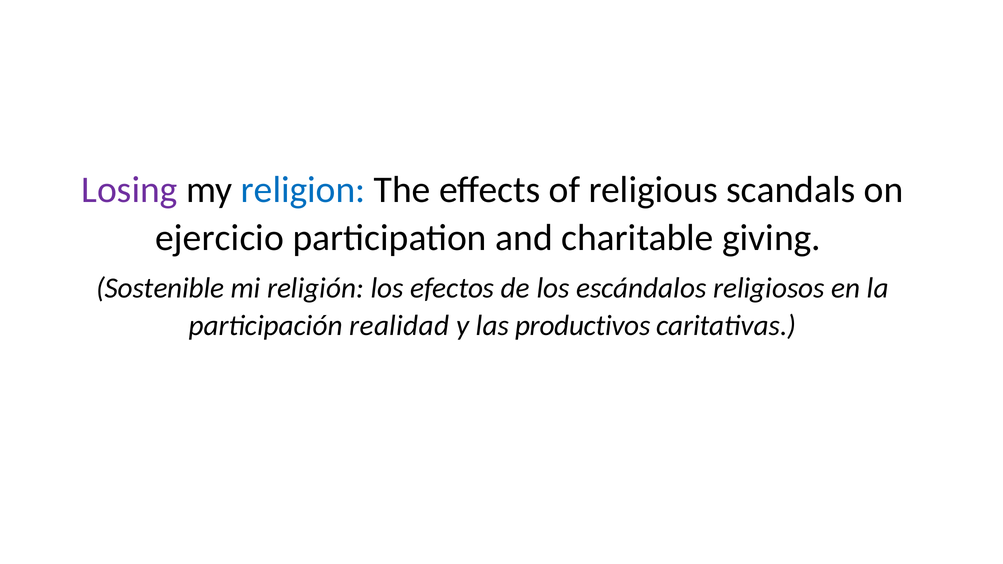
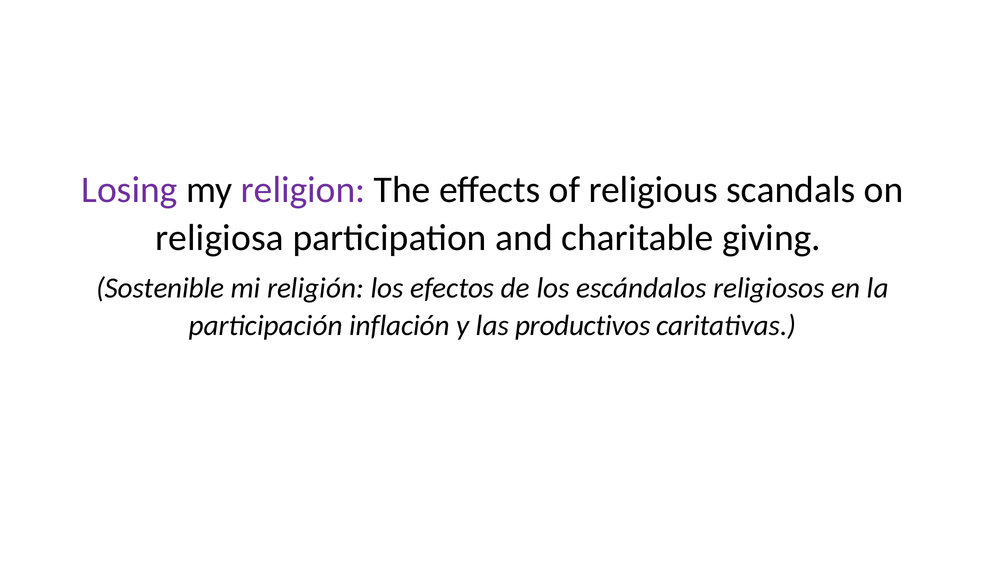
religion colour: blue -> purple
ejercicio: ejercicio -> religiosa
realidad: realidad -> inflación
